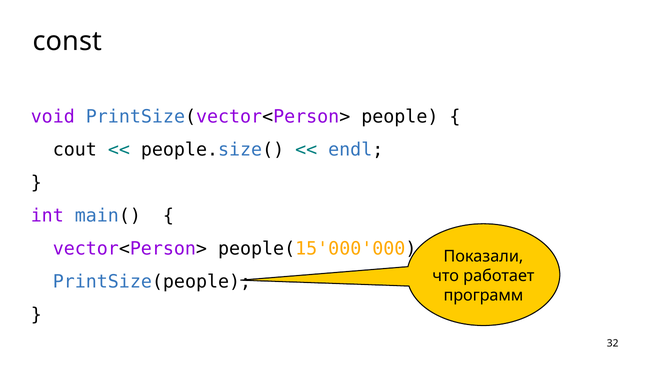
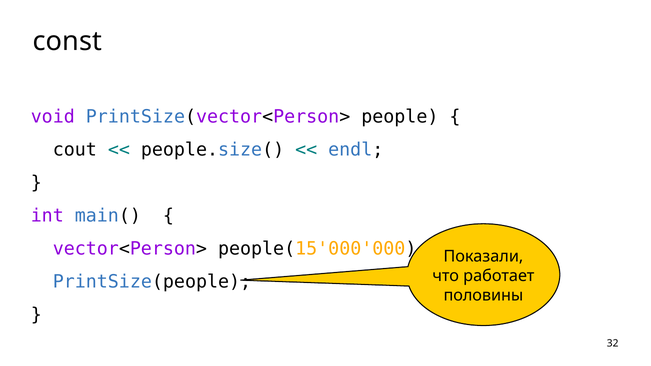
программ: программ -> половины
